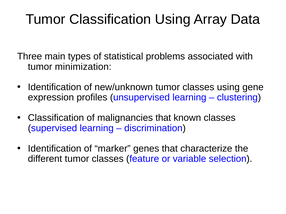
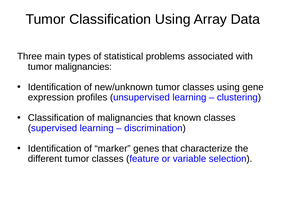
tumor minimization: minimization -> malignancies
